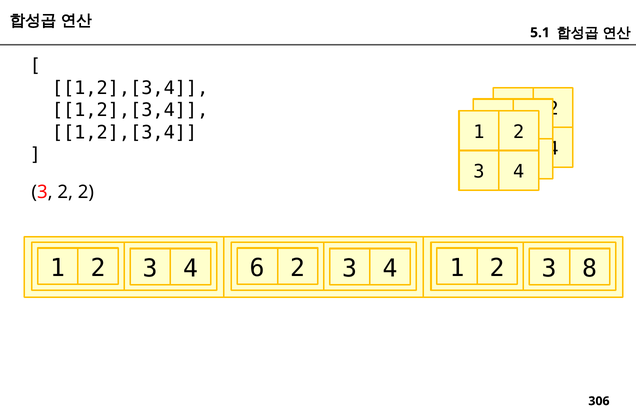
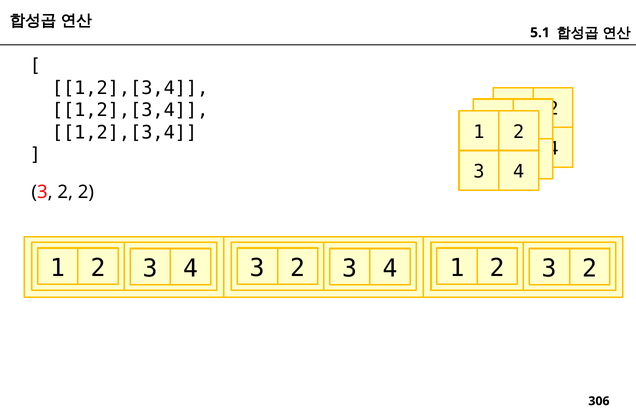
6 at (257, 268): 6 -> 3
2 3 8: 8 -> 2
